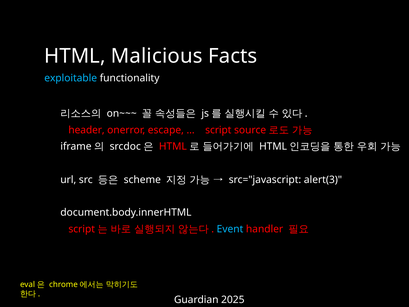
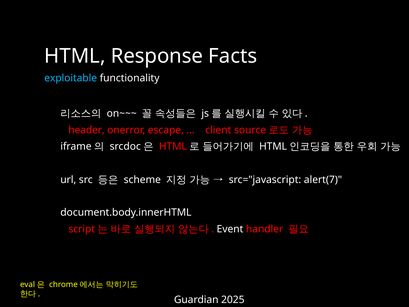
Malicious: Malicious -> Response
script: script -> client
alert(3: alert(3 -> alert(7
Event colour: light blue -> white
